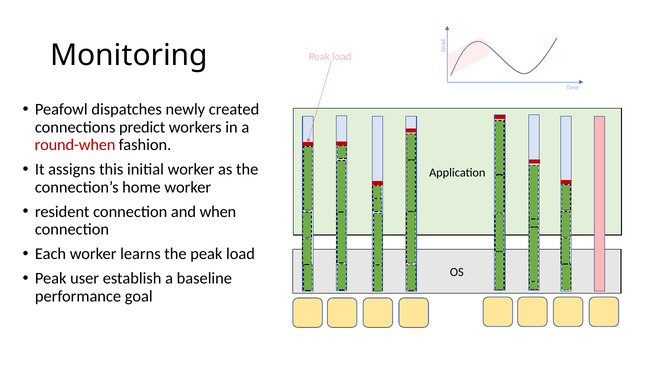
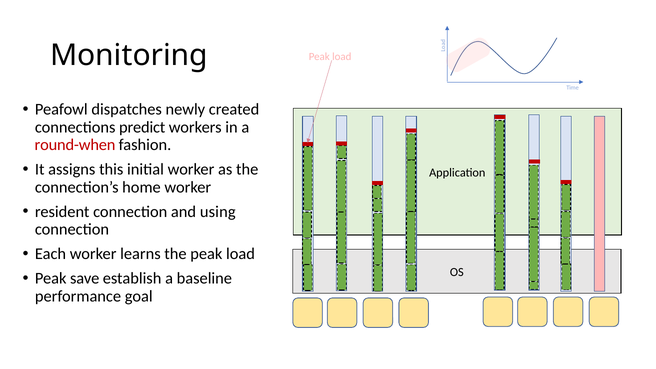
when: when -> using
user: user -> save
